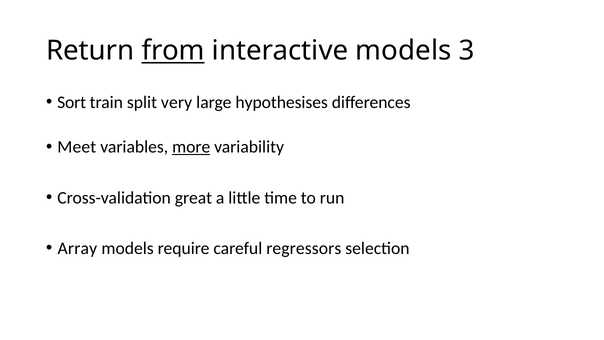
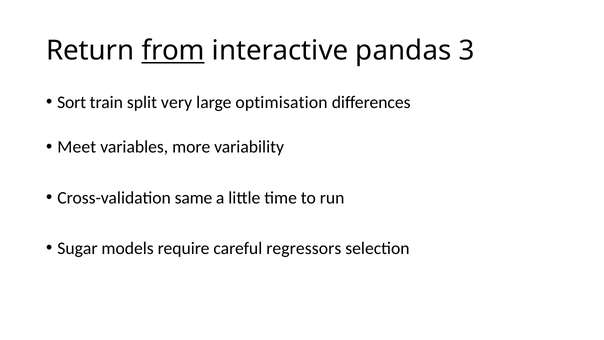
interactive models: models -> pandas
hypothesises: hypothesises -> optimisation
more underline: present -> none
great: great -> same
Array: Array -> Sugar
